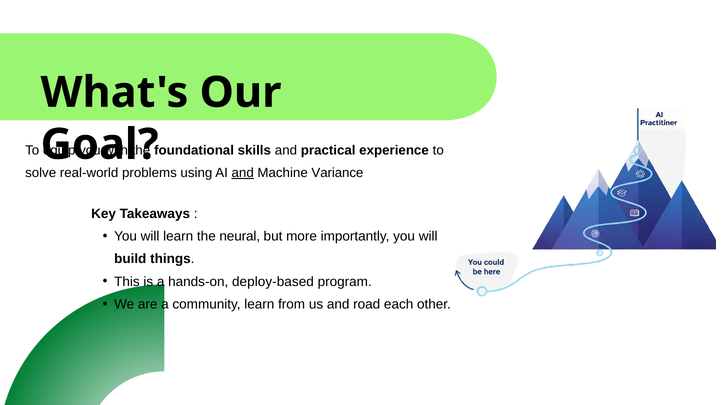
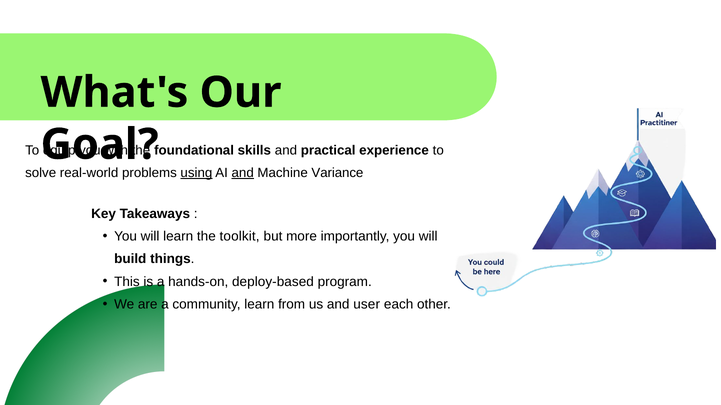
using underline: none -> present
neural: neural -> toolkit
road: road -> user
